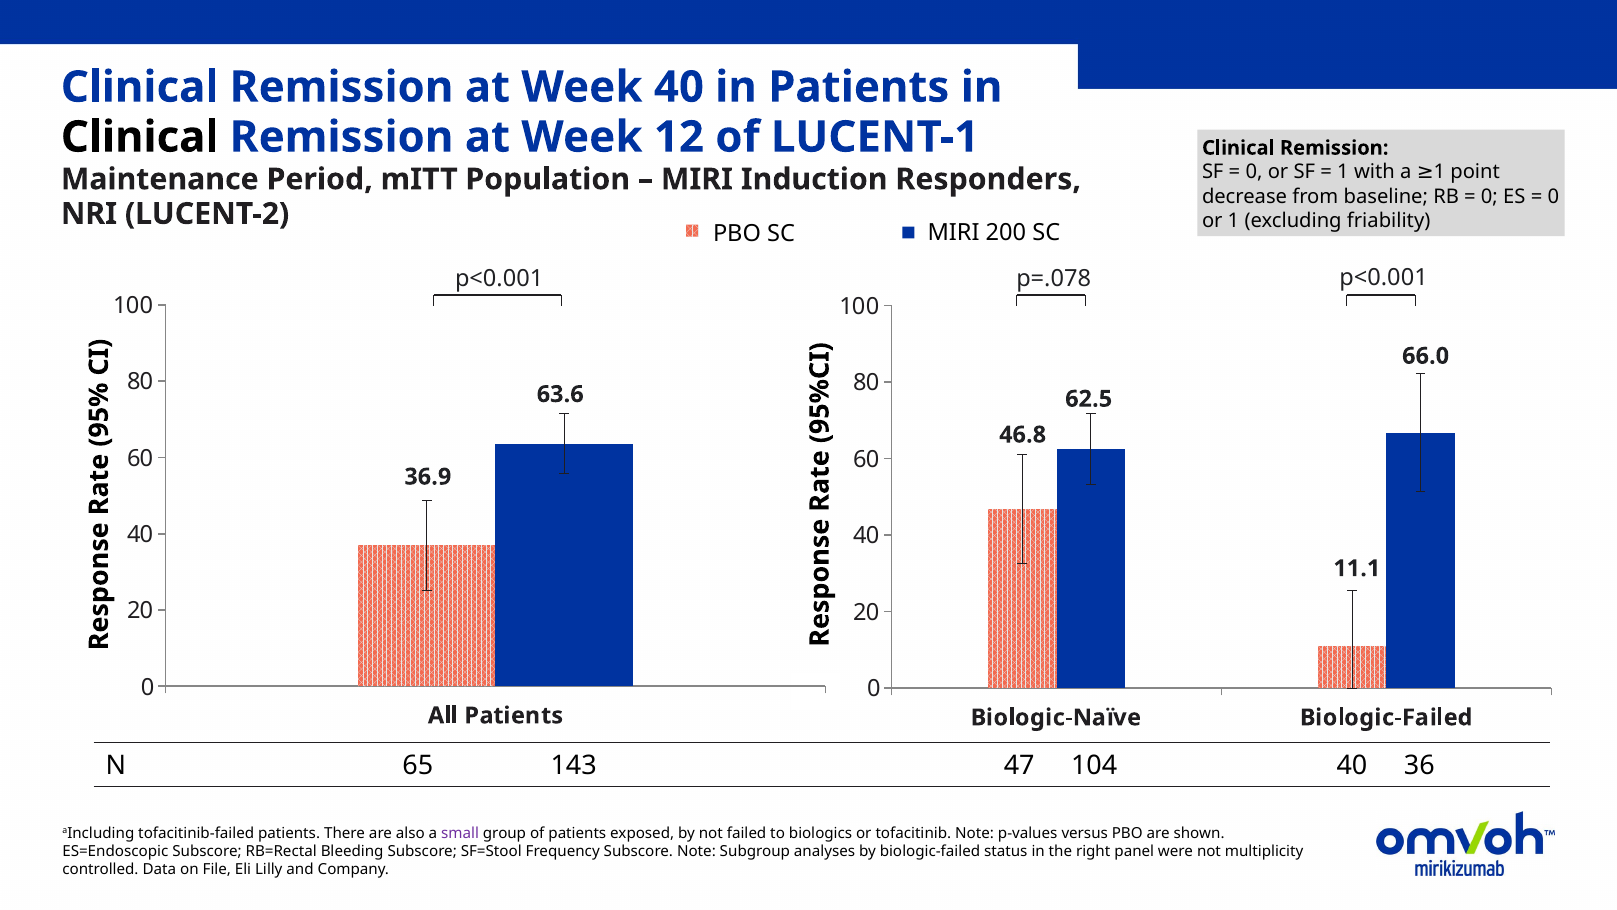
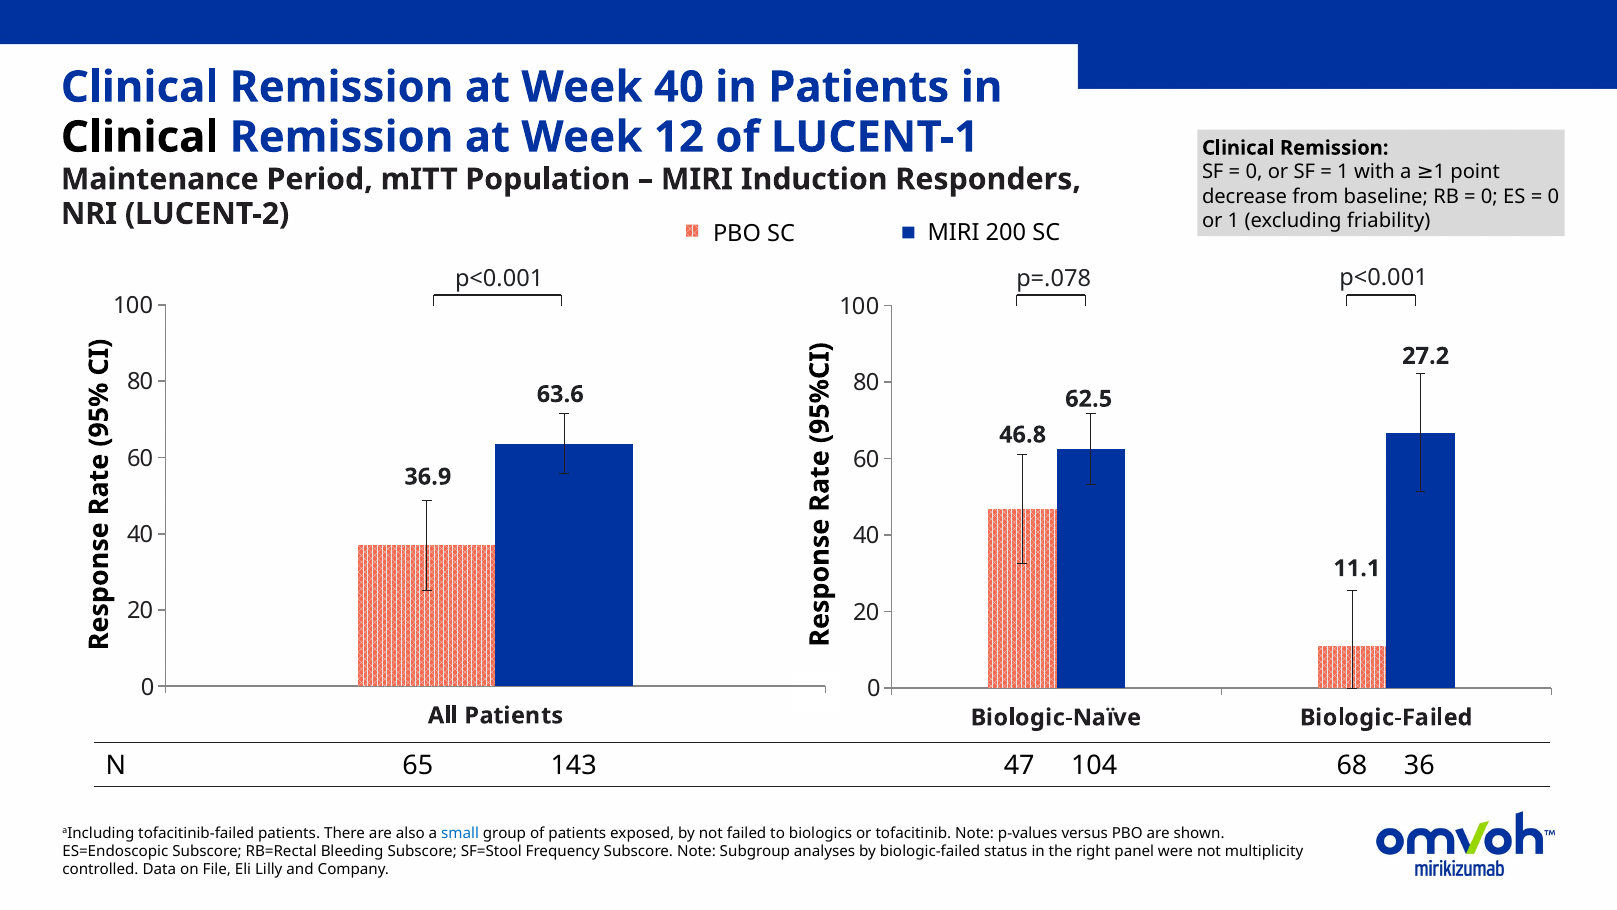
66.0: 66.0 -> 27.2
104 40: 40 -> 68
small colour: purple -> blue
